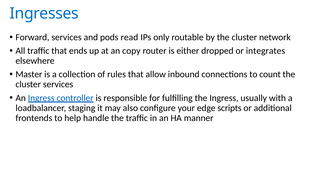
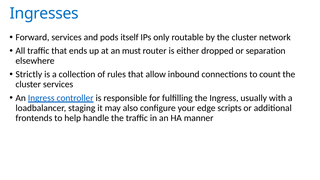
read: read -> itself
copy: copy -> must
integrates: integrates -> separation
Master: Master -> Strictly
